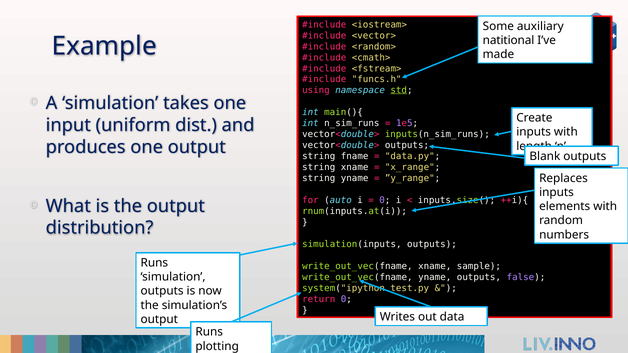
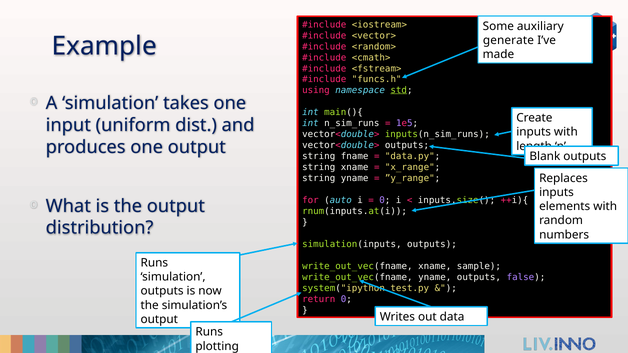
natitional: natitional -> generate
